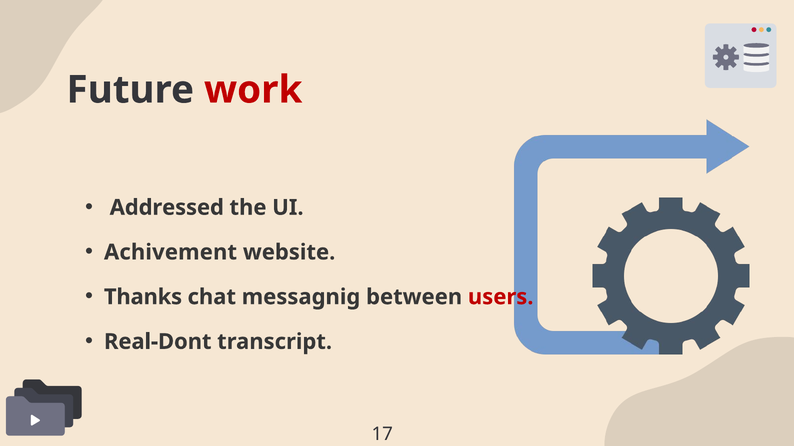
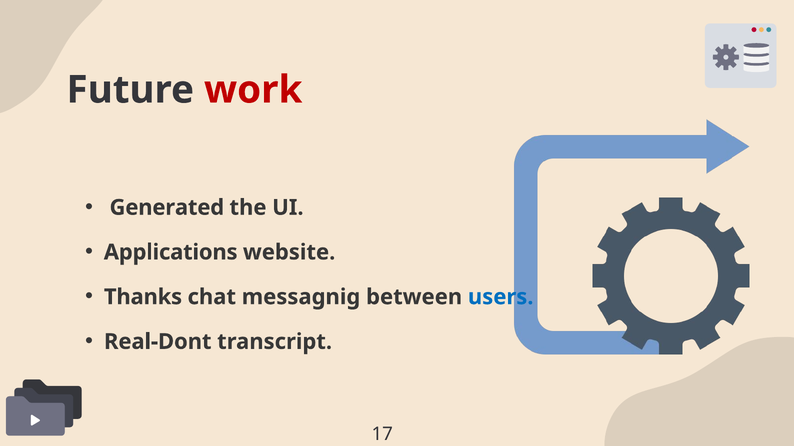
Addressed: Addressed -> Generated
Achivement: Achivement -> Applications
users colour: red -> blue
